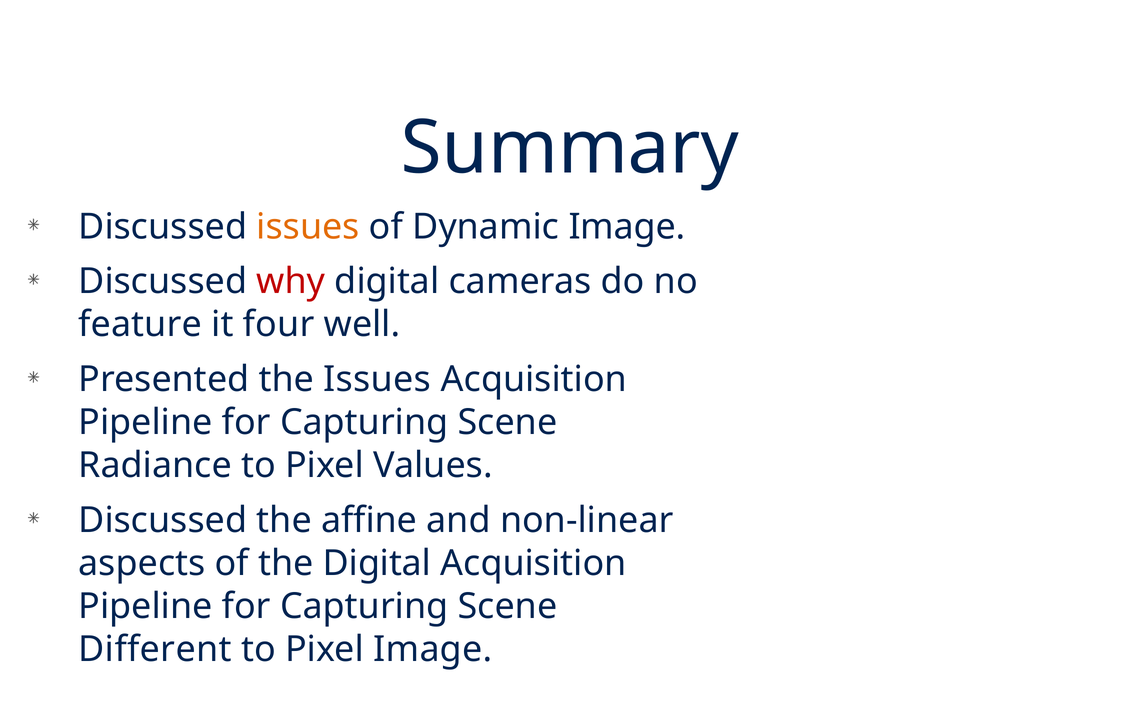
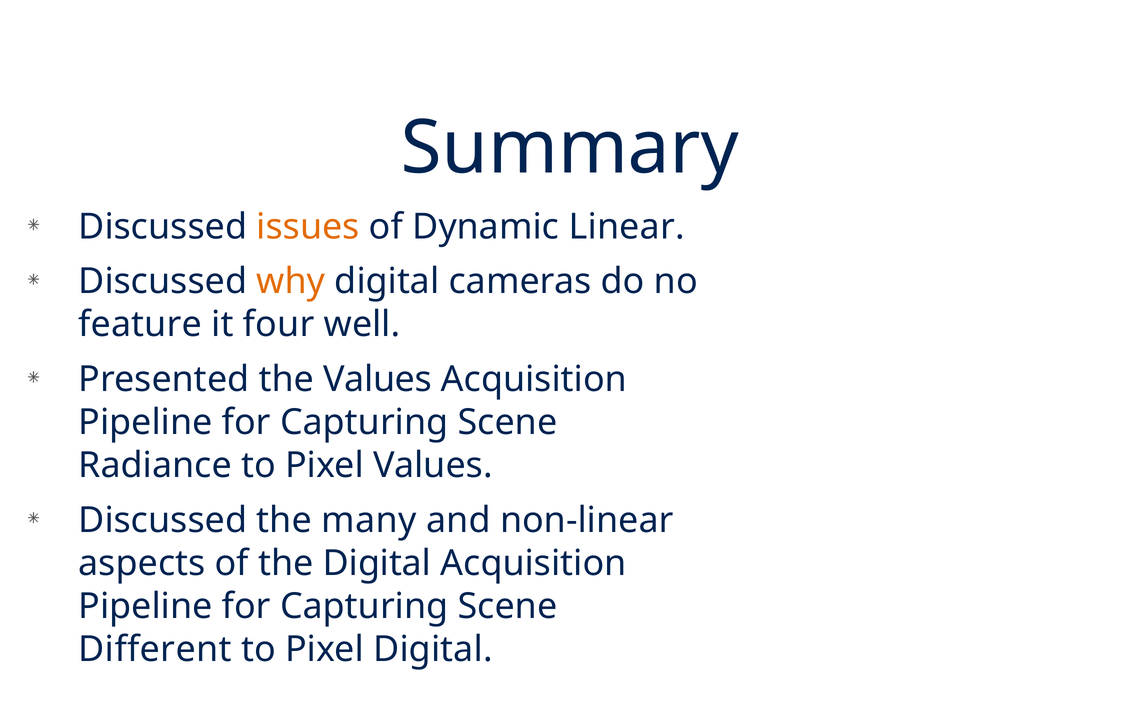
Dynamic Image: Image -> Linear
why colour: red -> orange
the Issues: Issues -> Values
affine: affine -> many
Pixel Image: Image -> Digital
